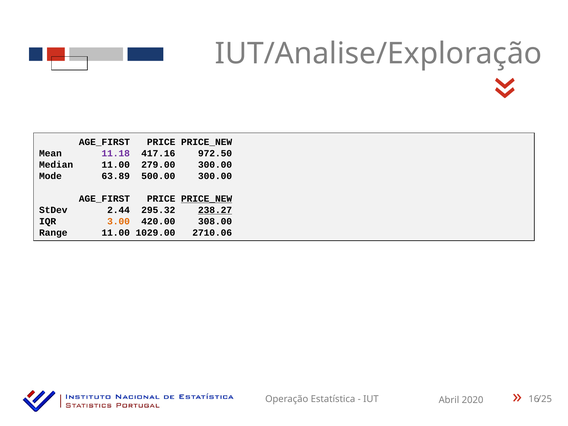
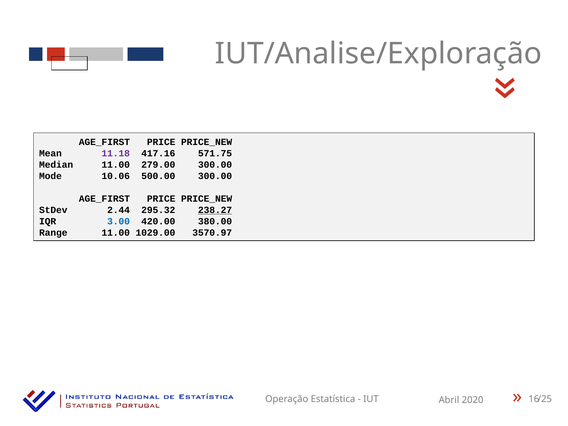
972.50: 972.50 -> 571.75
63.89: 63.89 -> 10.06
PRICE_NEW at (207, 199) underline: present -> none
3.00 colour: orange -> blue
308.00: 308.00 -> 380.00
2710.06: 2710.06 -> 3570.97
